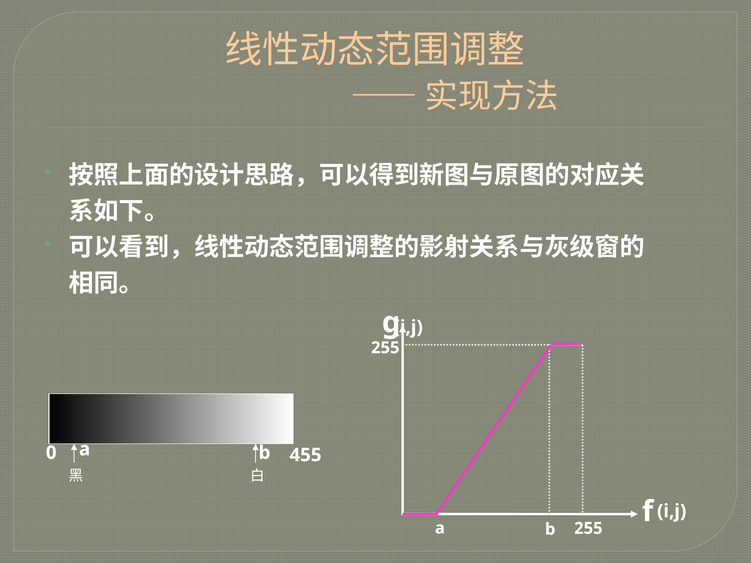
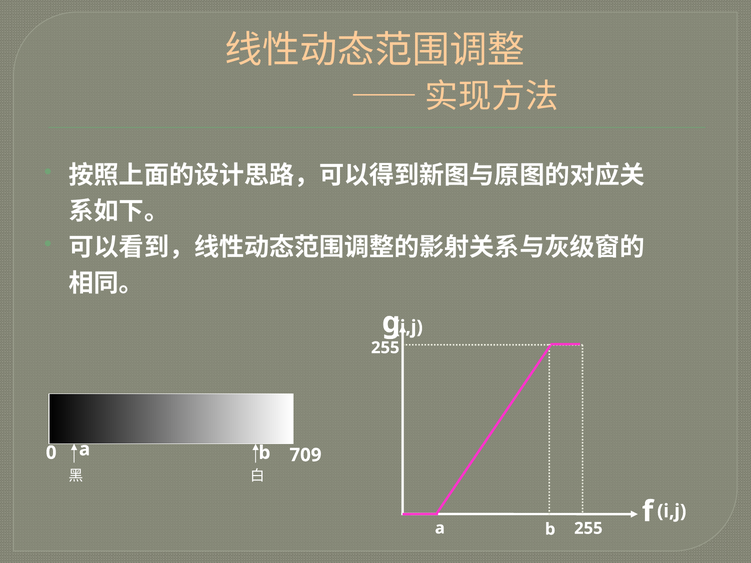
455: 455 -> 709
